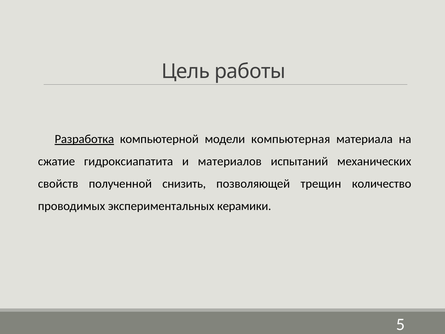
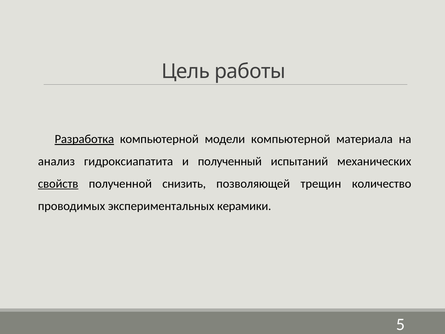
модели компьютерная: компьютерная -> компьютерной
сжатие: сжатие -> анализ
материалов: материалов -> полученный
свойств underline: none -> present
